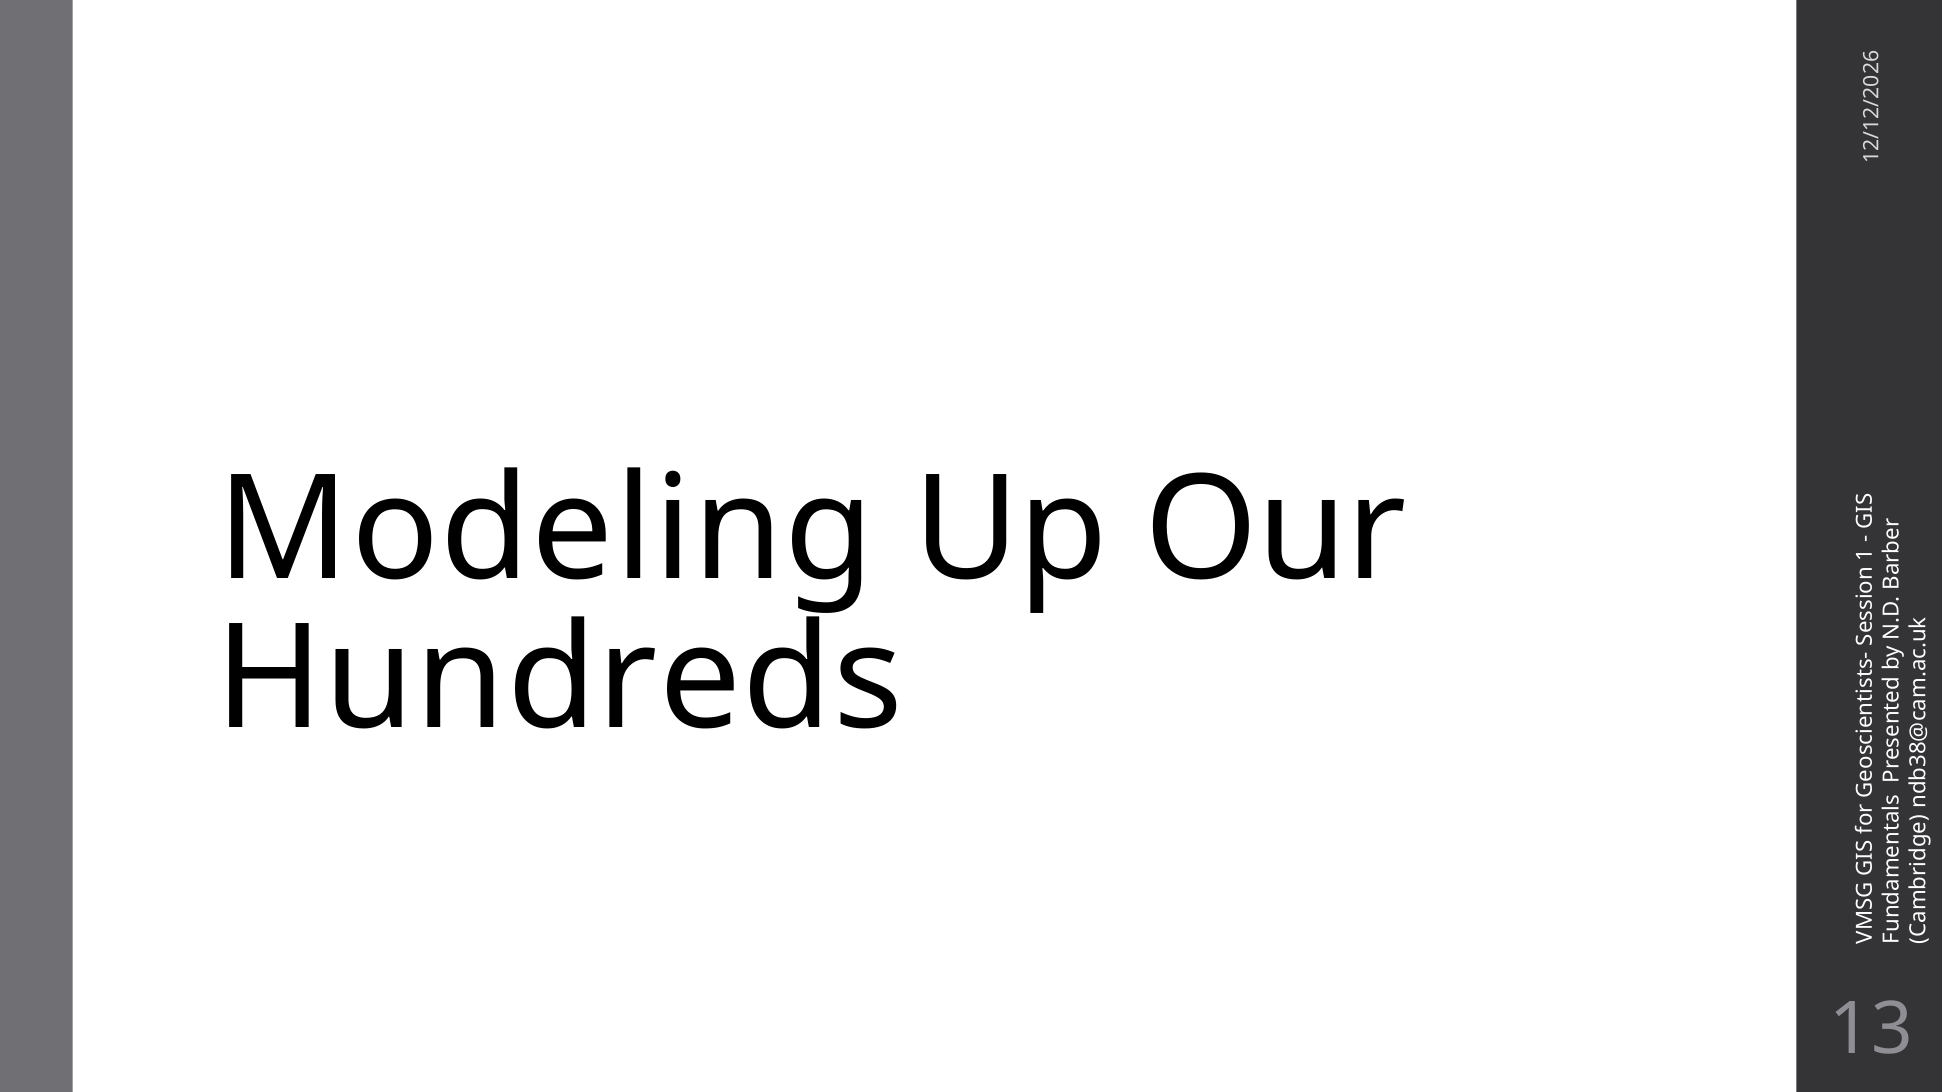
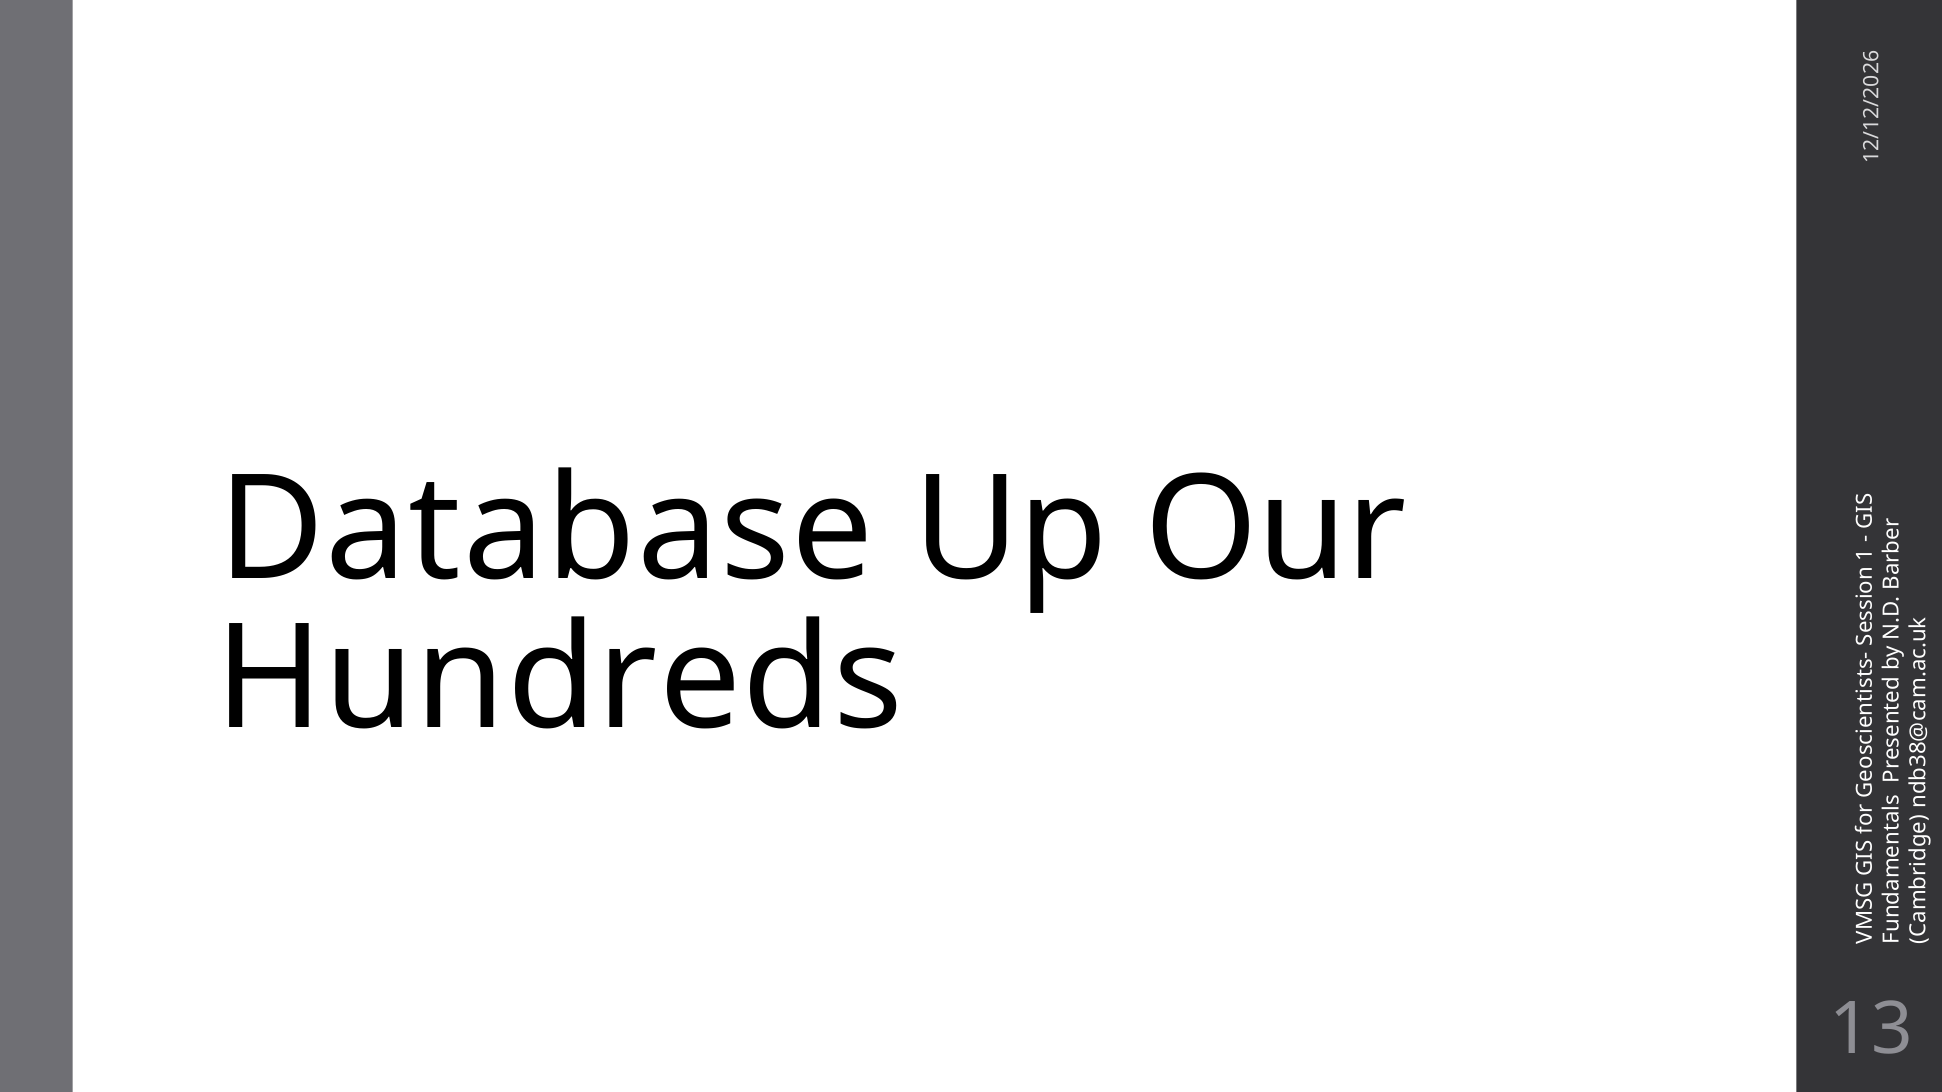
Modeling: Modeling -> Database
